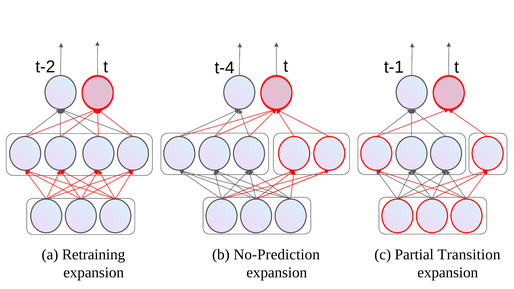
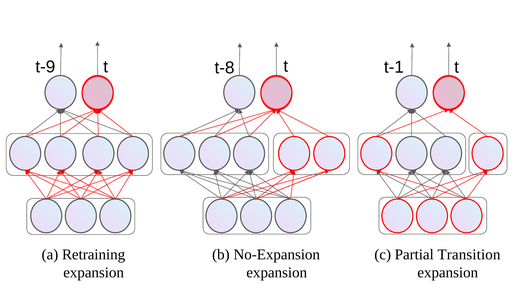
t-2: t-2 -> t-9
t-4: t-4 -> t-8
No-Prediction: No-Prediction -> No-Expansion
